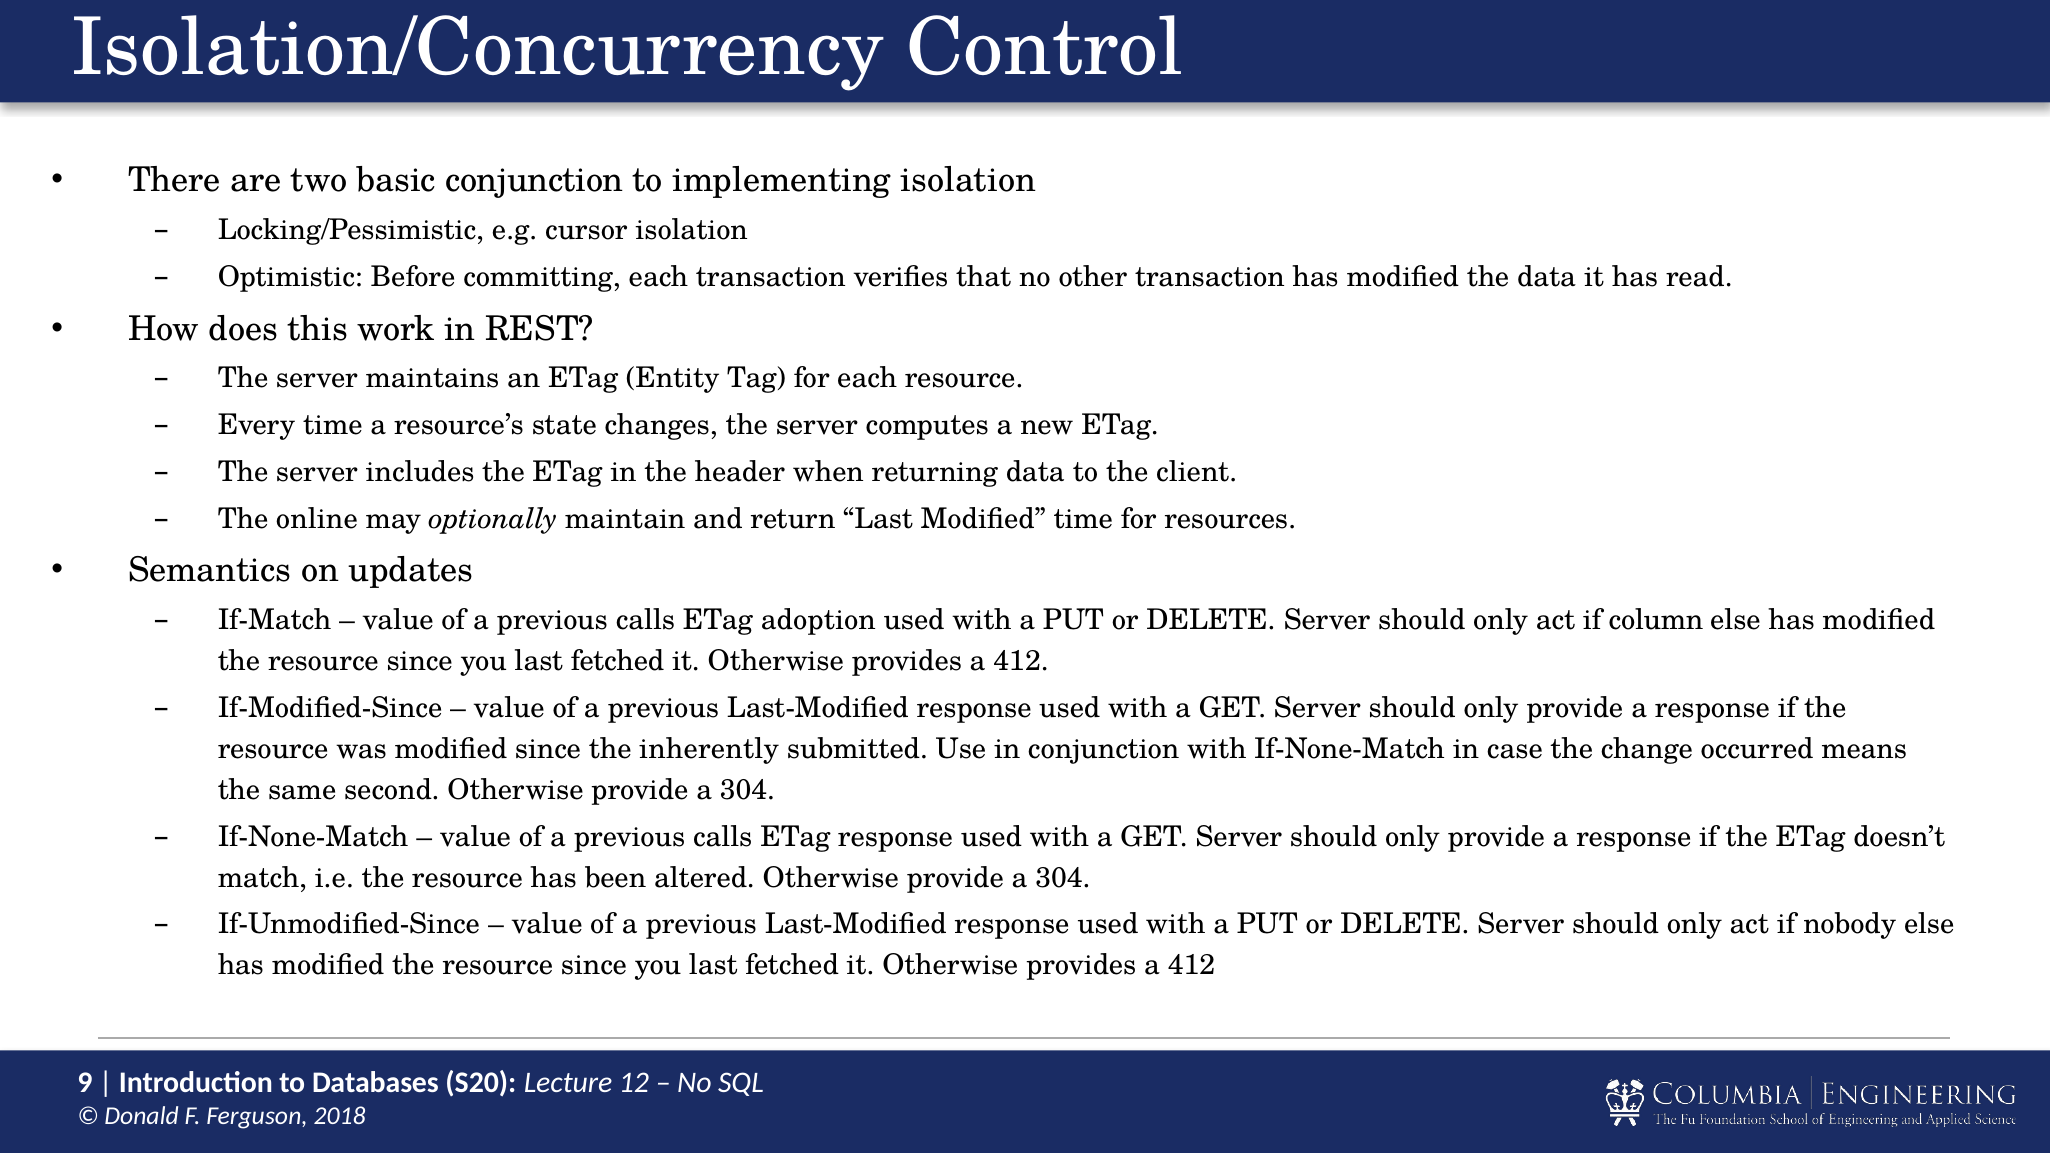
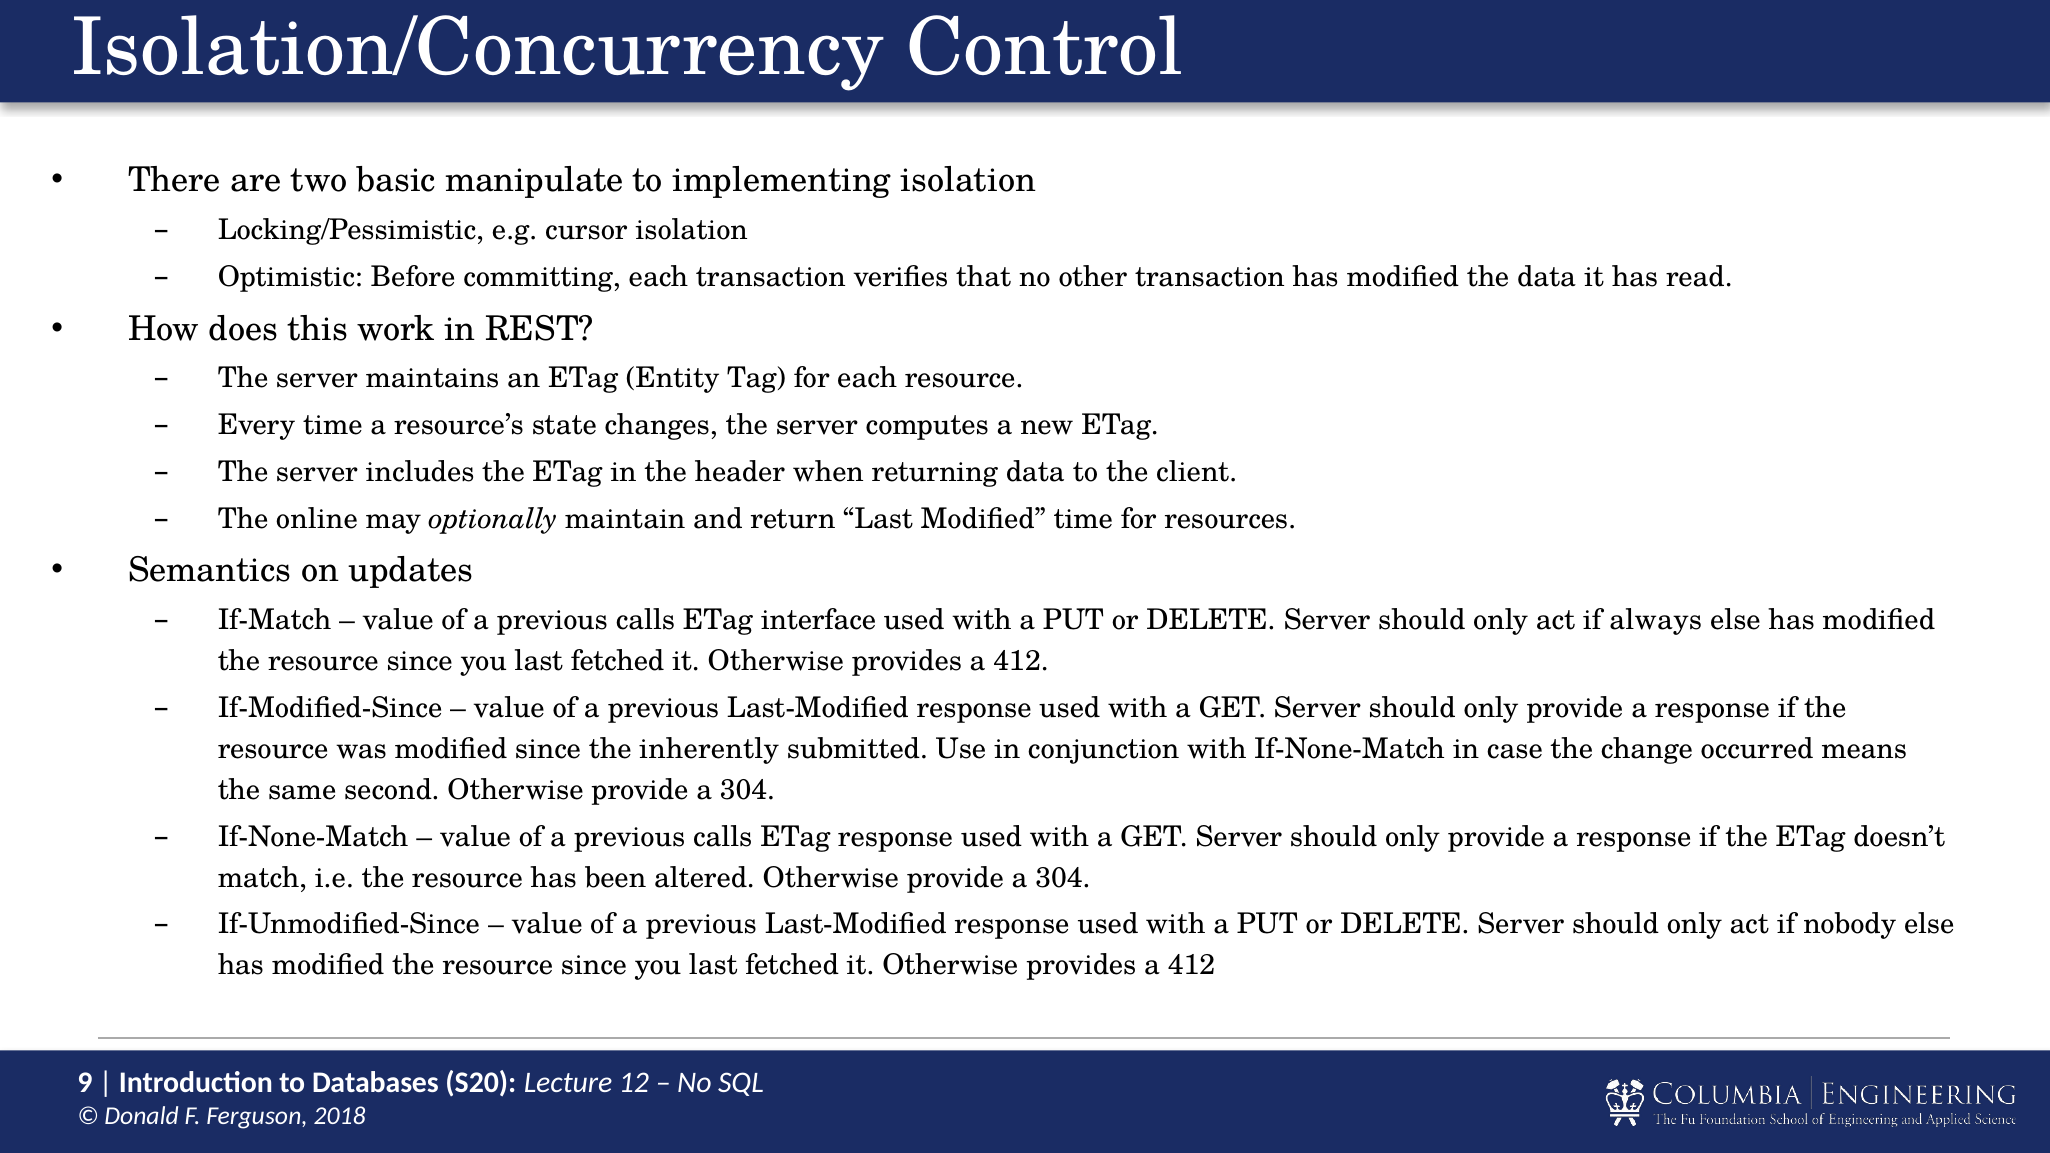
basic conjunction: conjunction -> manipulate
adoption: adoption -> interface
column: column -> always
